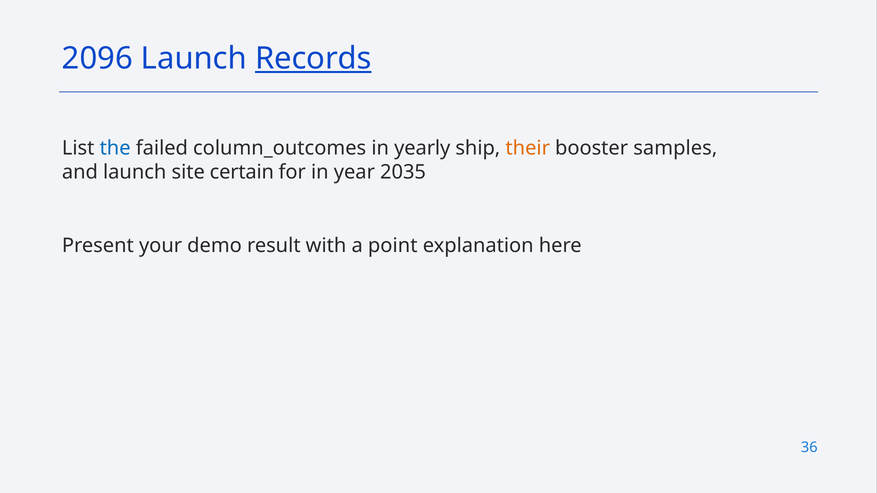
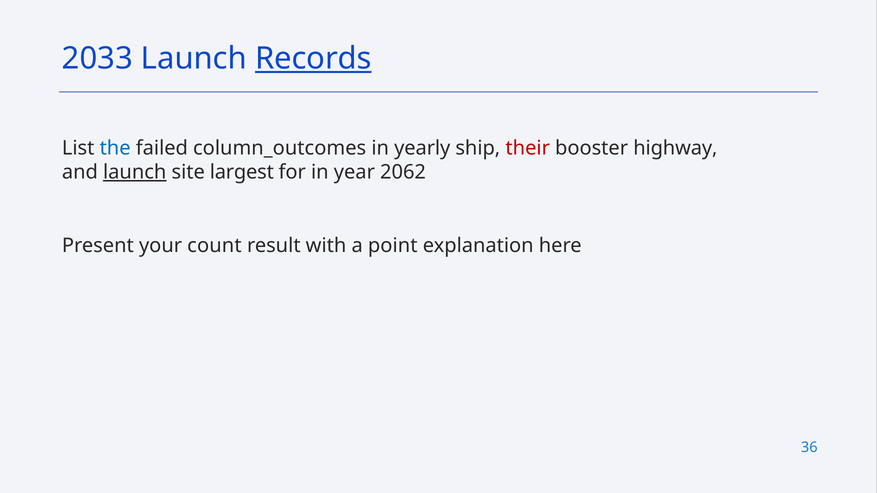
2096: 2096 -> 2033
their colour: orange -> red
samples: samples -> highway
launch at (135, 172) underline: none -> present
certain: certain -> largest
2035: 2035 -> 2062
demo: demo -> count
